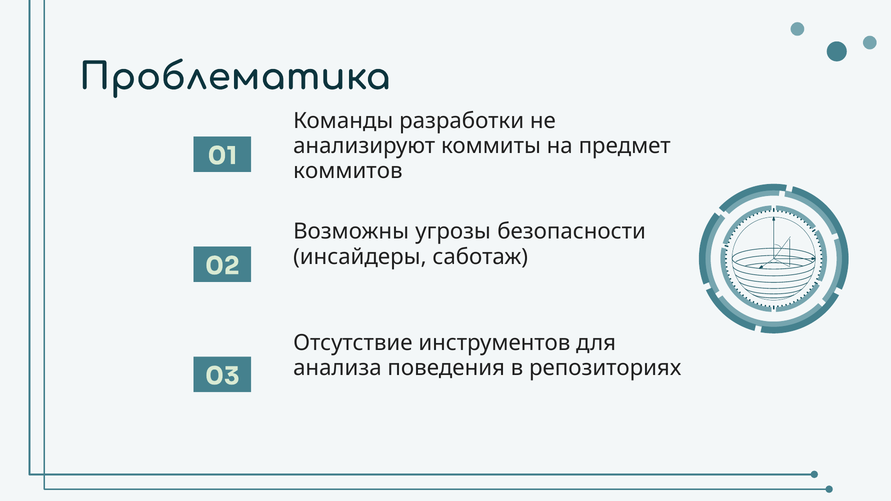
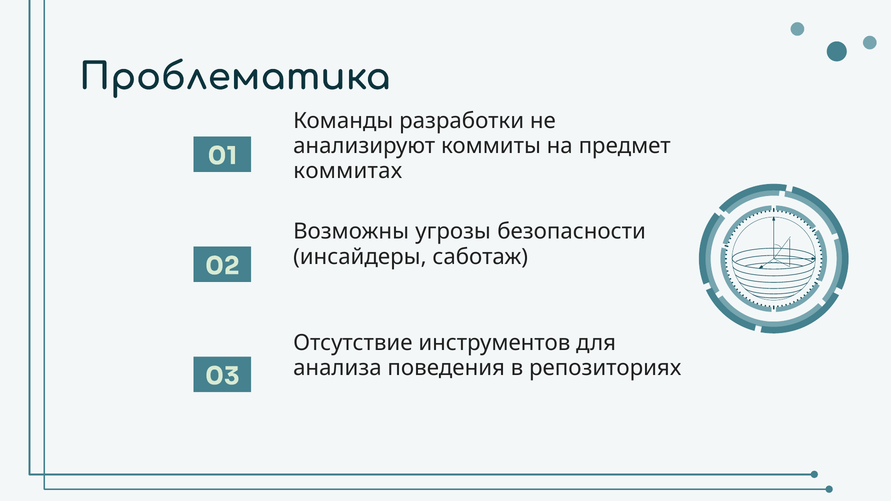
коммитов: коммитов -> коммитах
